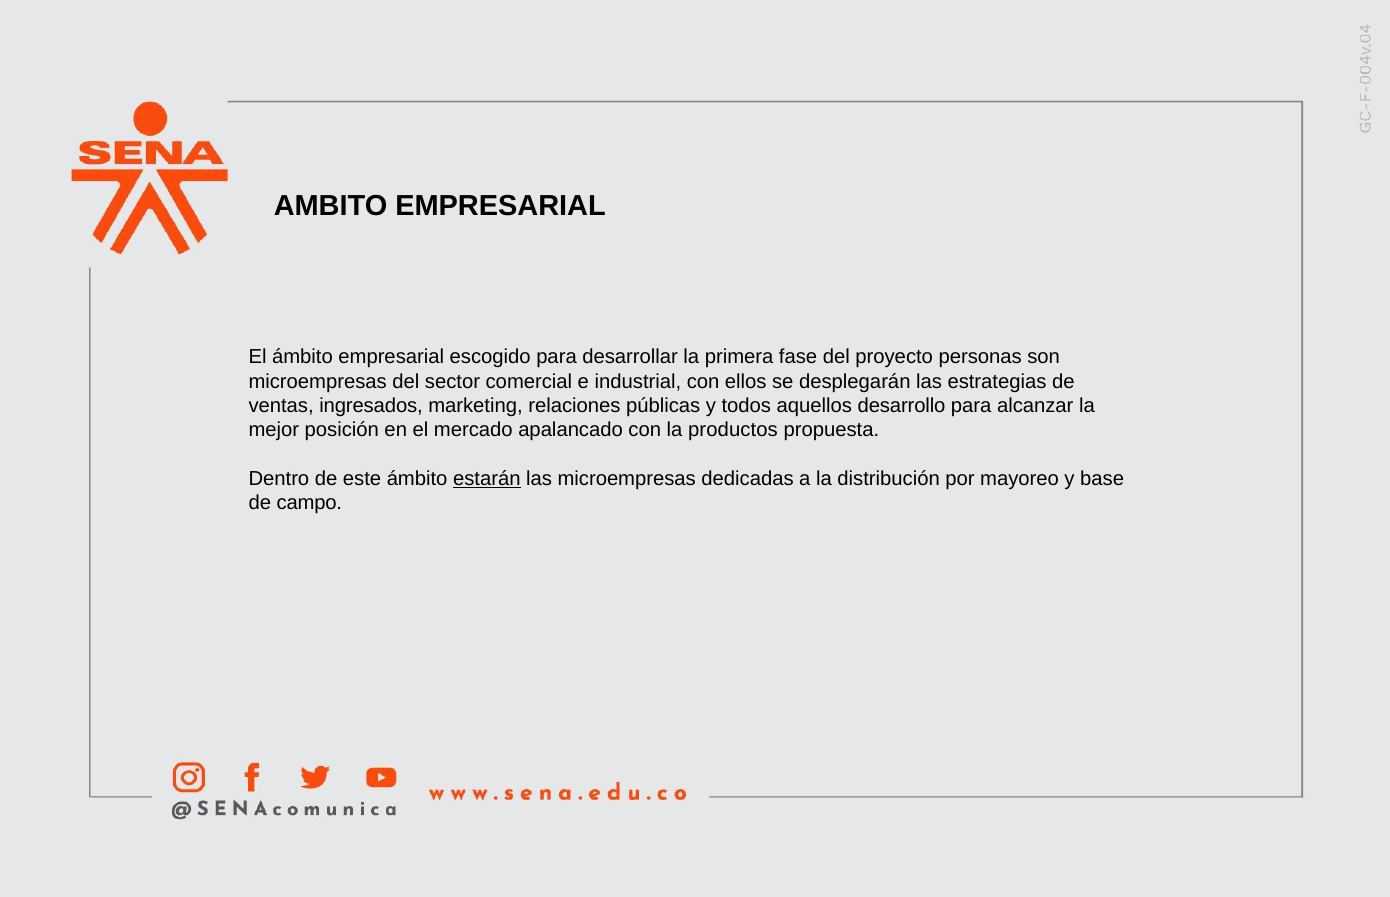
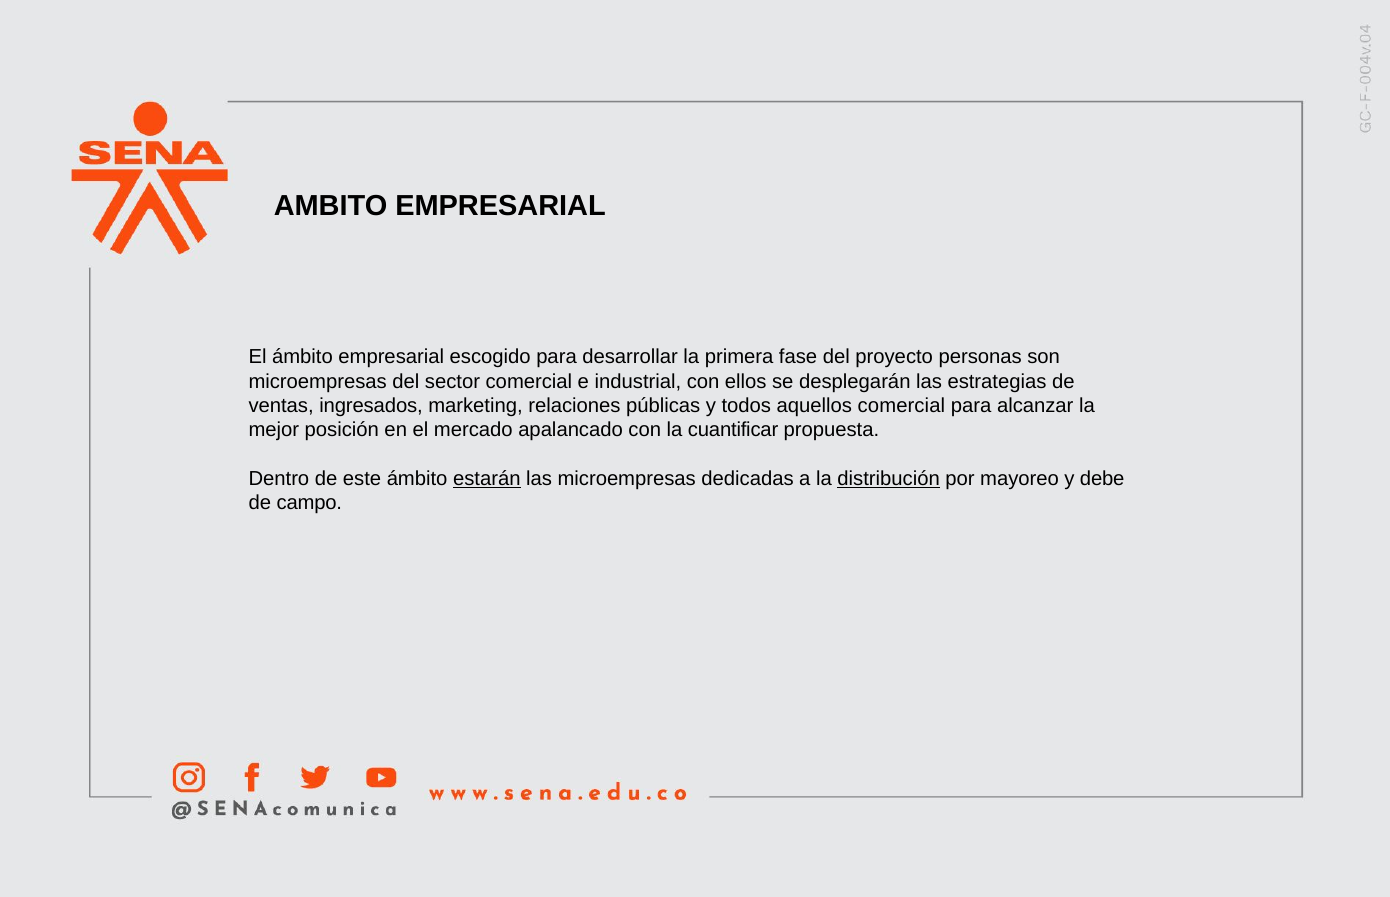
aquellos desarrollo: desarrollo -> comercial
productos: productos -> cuantificar
distribución underline: none -> present
base: base -> debe
